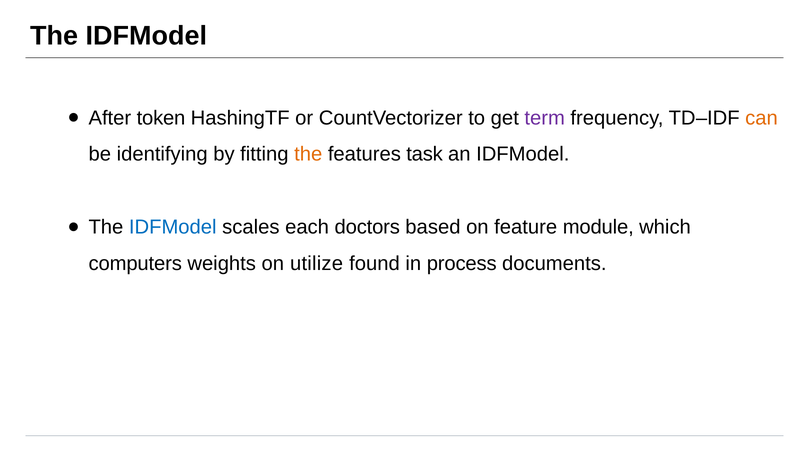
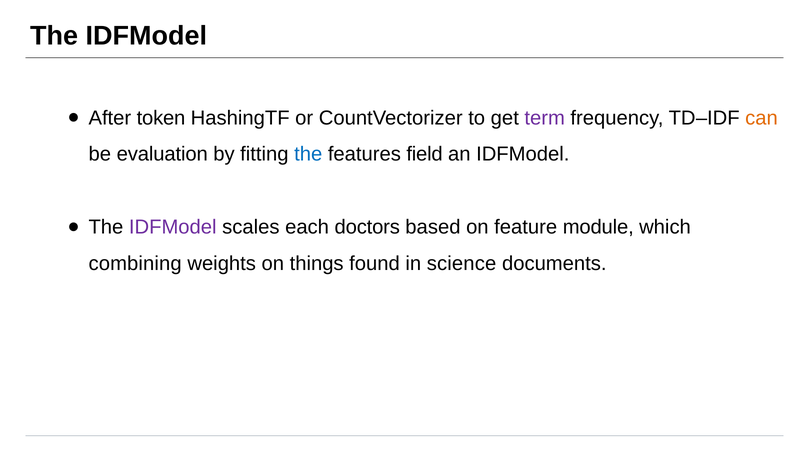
identifying: identifying -> evaluation
the at (308, 154) colour: orange -> blue
task: task -> field
IDFModel at (173, 227) colour: blue -> purple
computers: computers -> combining
utilize: utilize -> things
process: process -> science
